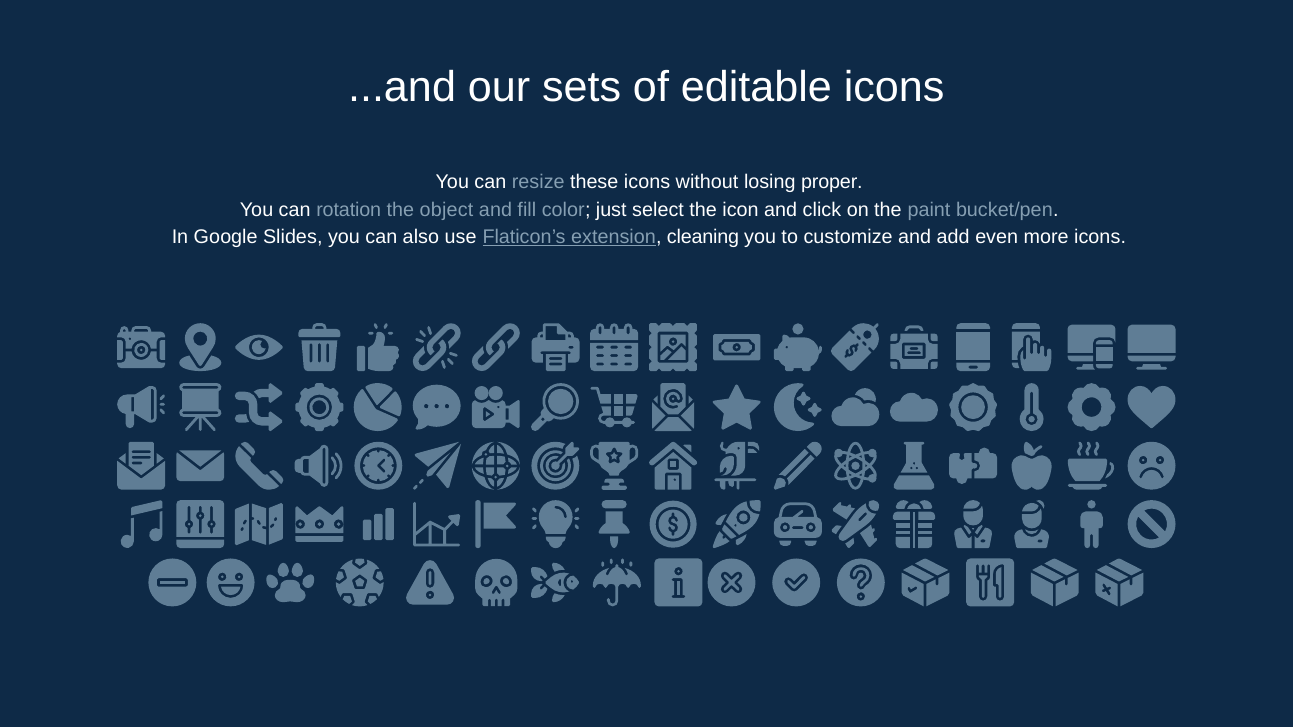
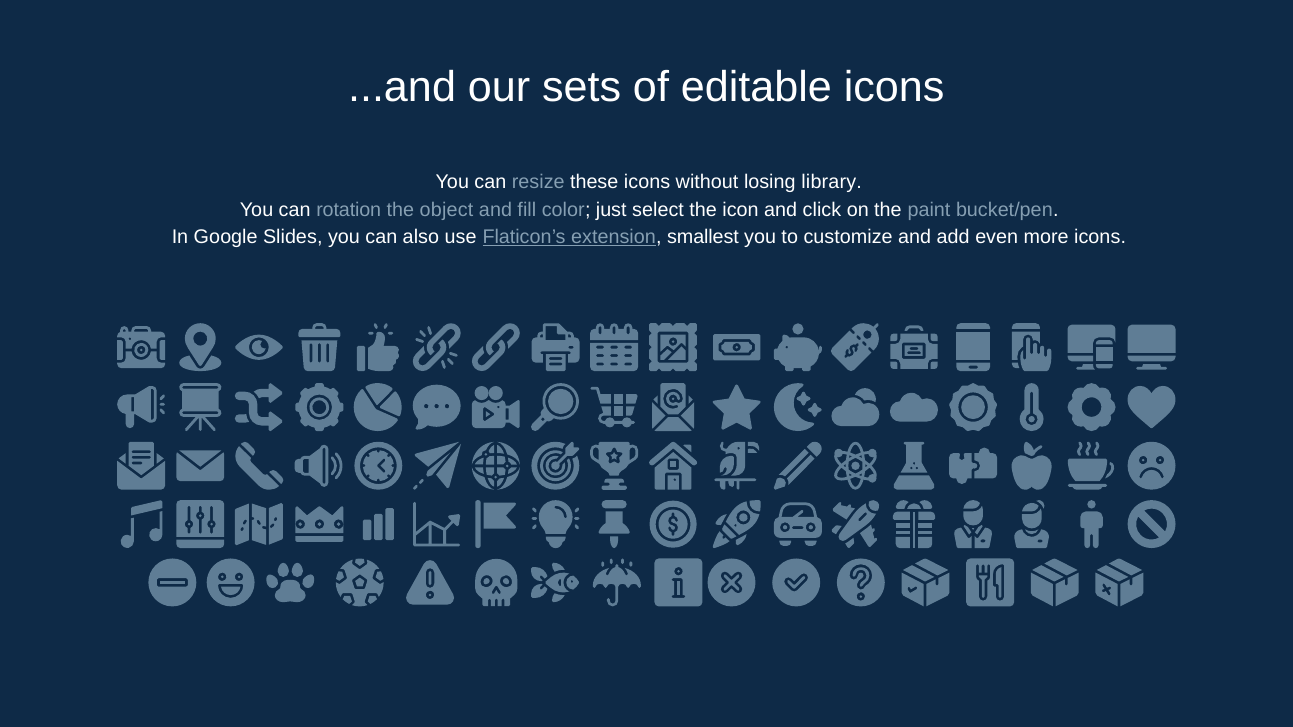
proper: proper -> library
cleaning: cleaning -> smallest
